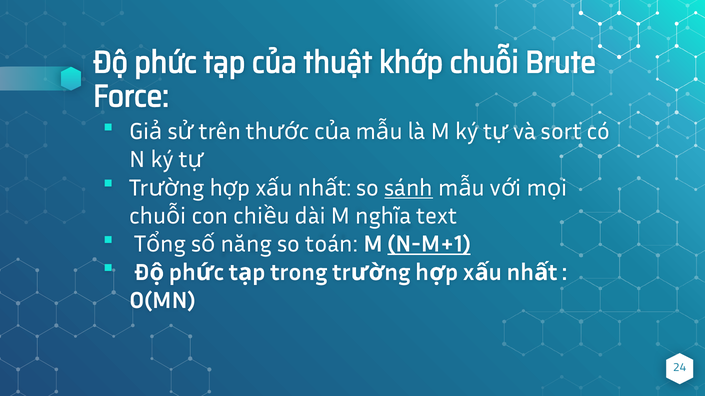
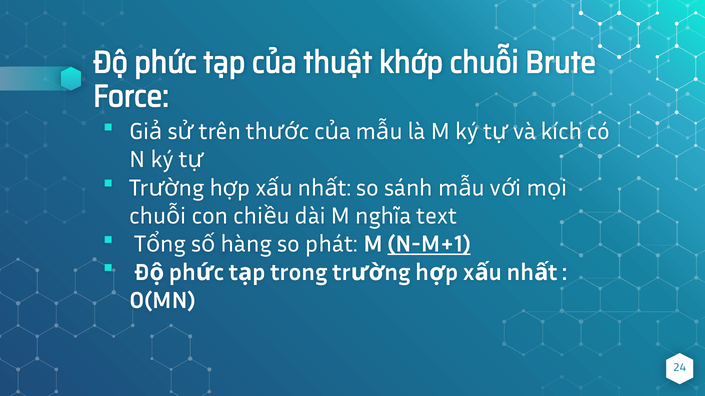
sort: sort -> kích
sánh underline: present -> none
năng: năng -> hàng
toán: toán -> phát
